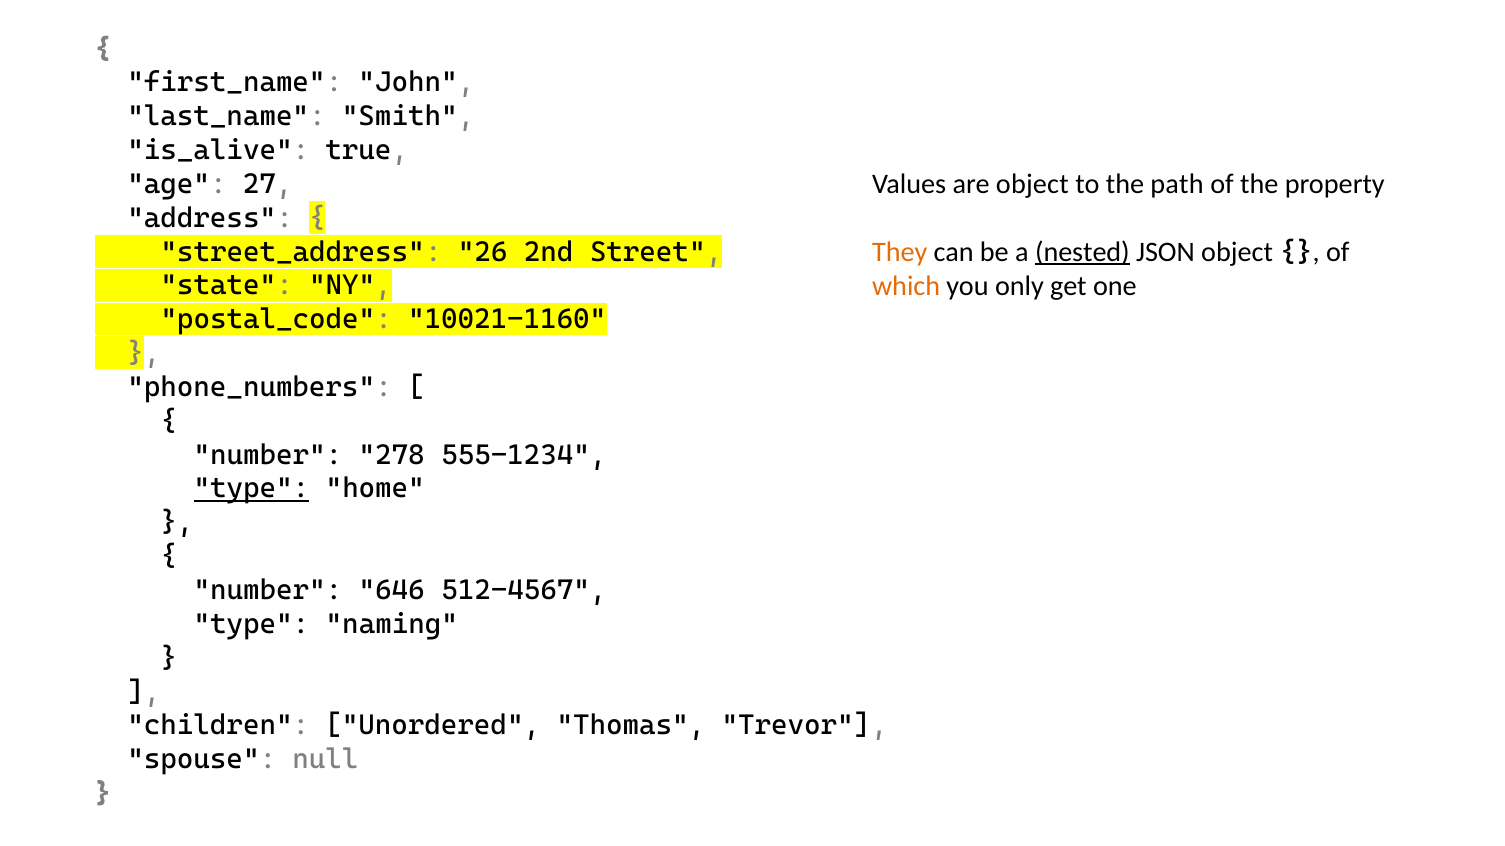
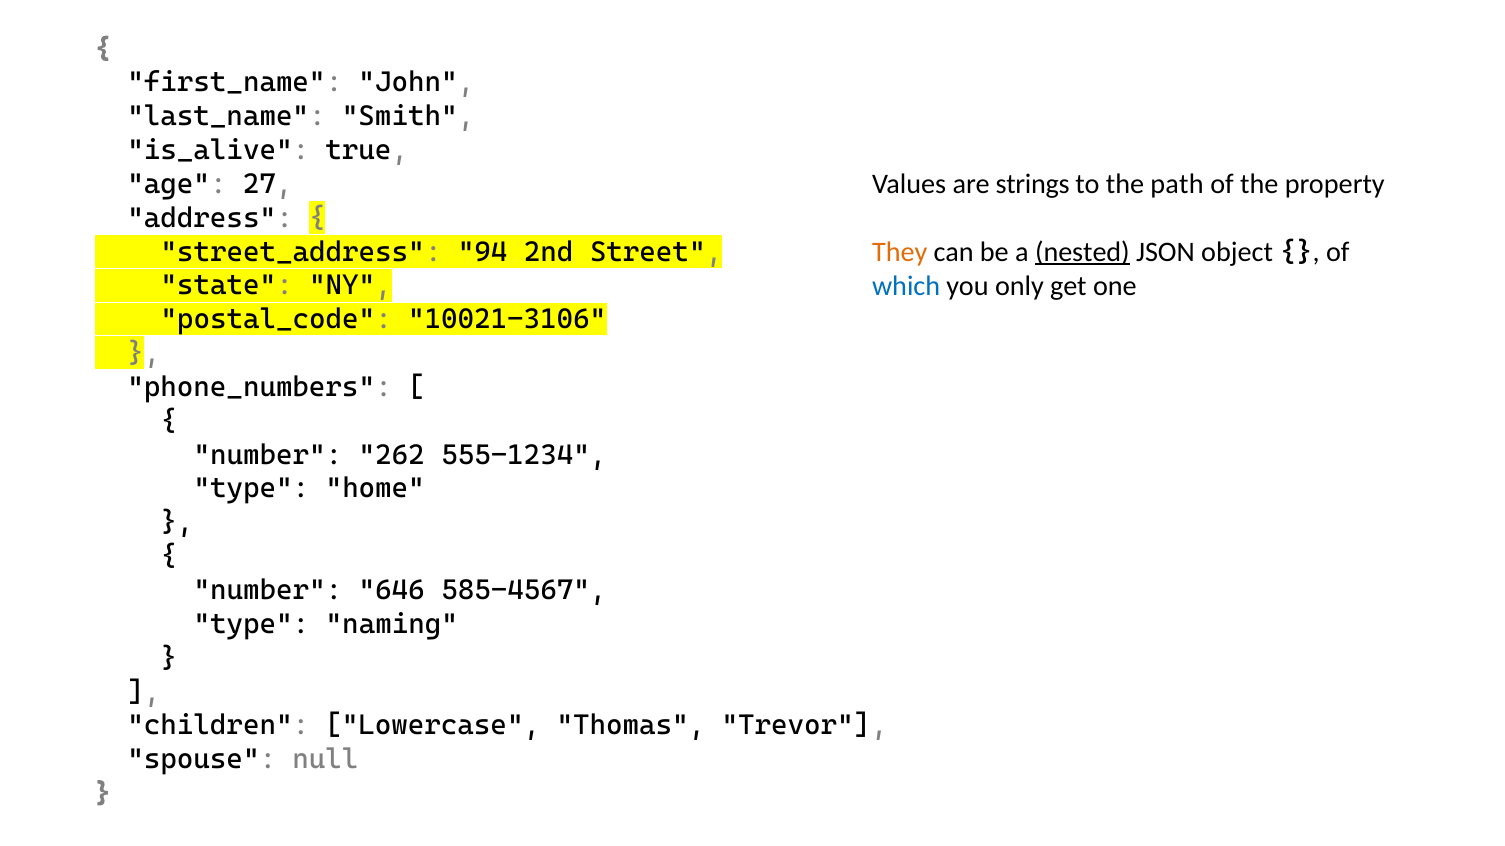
are object: object -> strings
26: 26 -> 94
which colour: orange -> blue
10021-1160: 10021-1160 -> 10021-3106
278: 278 -> 262
type at (251, 489) underline: present -> none
512-4567: 512-4567 -> 585-4567
Unordered: Unordered -> Lowercase
